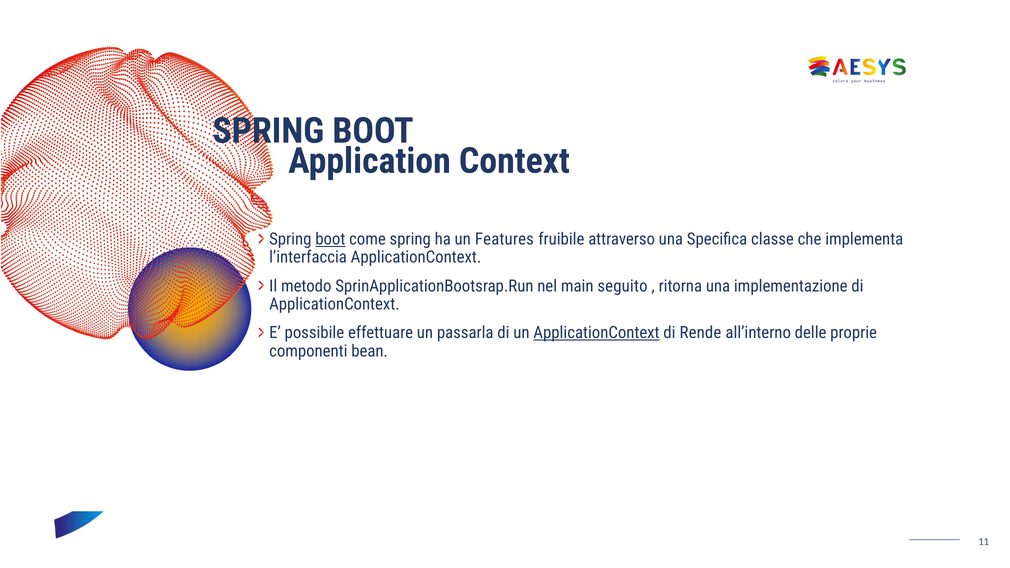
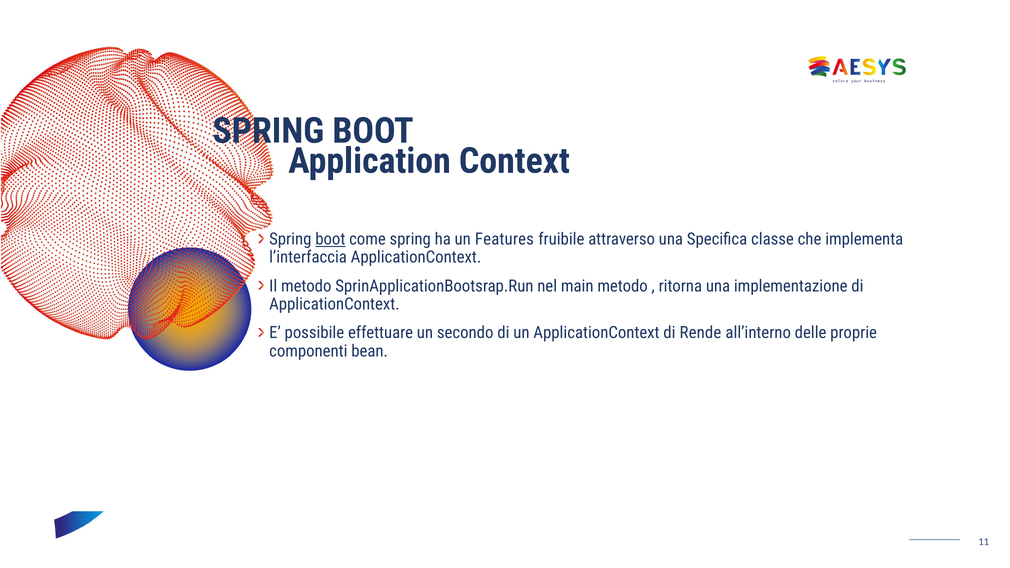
main seguito: seguito -> metodo
passarla: passarla -> secondo
ApplicationContext at (596, 333) underline: present -> none
